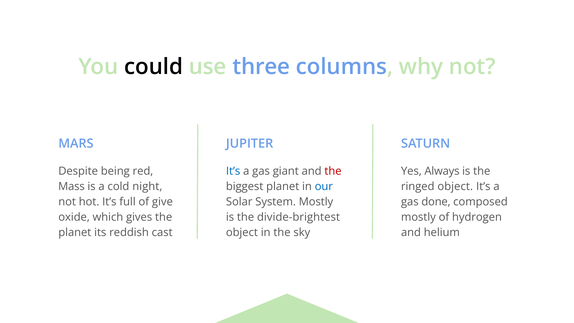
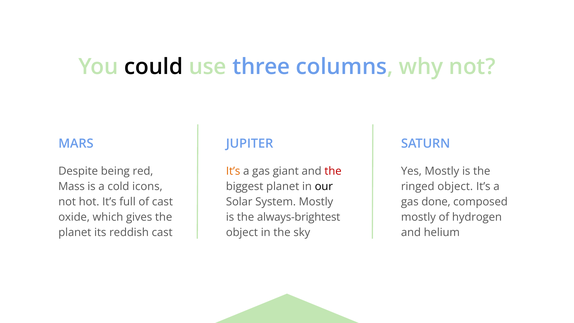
It’s at (233, 171) colour: blue -> orange
Yes Always: Always -> Mostly
night: night -> icons
our colour: blue -> black
of give: give -> cast
divide-brightest: divide-brightest -> always-brightest
